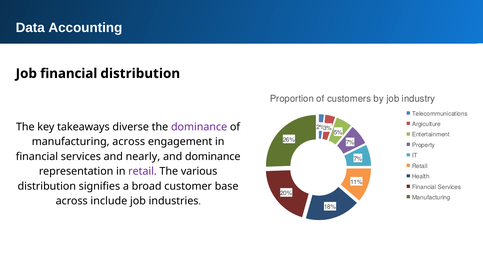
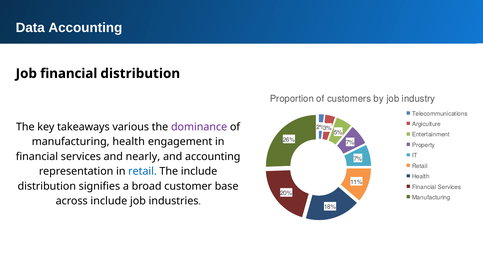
diverse: diverse -> various
manufacturing across: across -> health
and dominance: dominance -> accounting
retail at (143, 171) colour: purple -> blue
The various: various -> include
